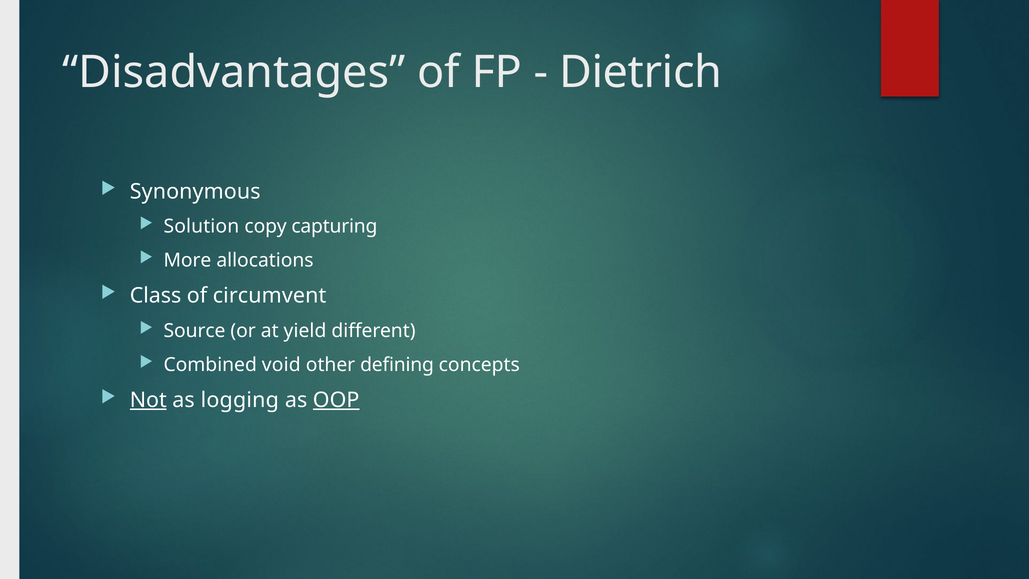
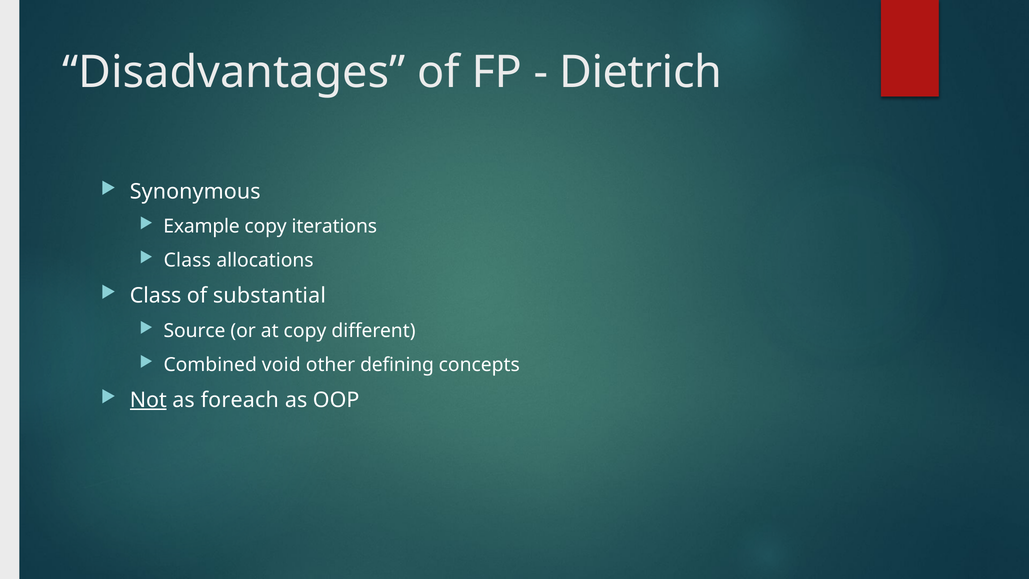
Solution: Solution -> Example
capturing: capturing -> iterations
More at (187, 260): More -> Class
circumvent: circumvent -> substantial
at yield: yield -> copy
logging: logging -> foreach
OOP underline: present -> none
